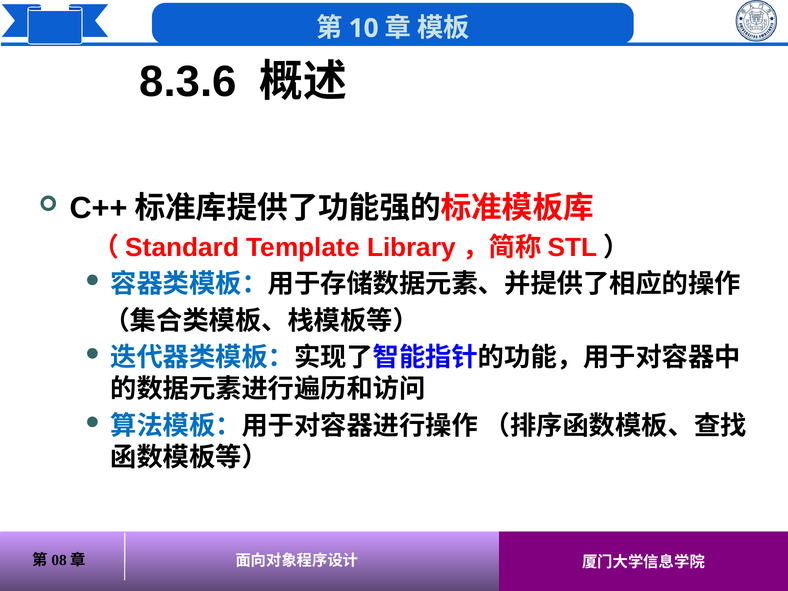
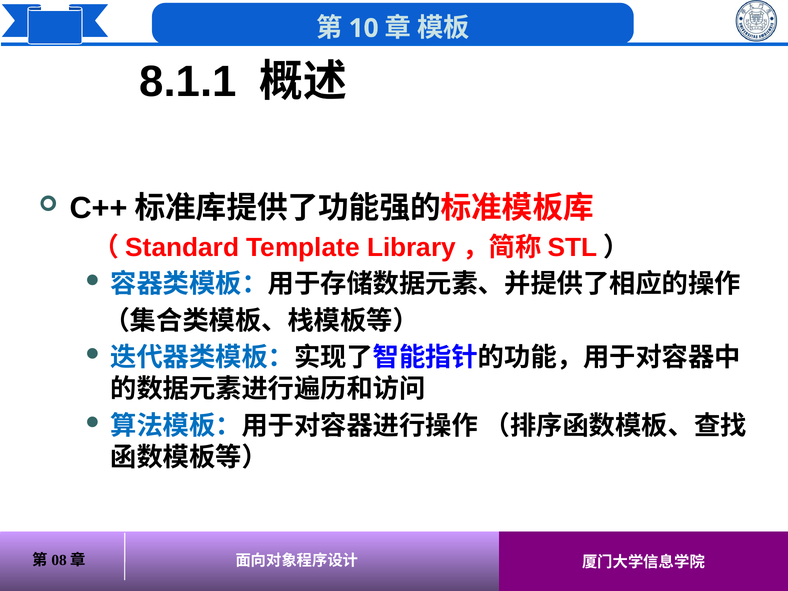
8.3.6: 8.3.6 -> 8.1.1
